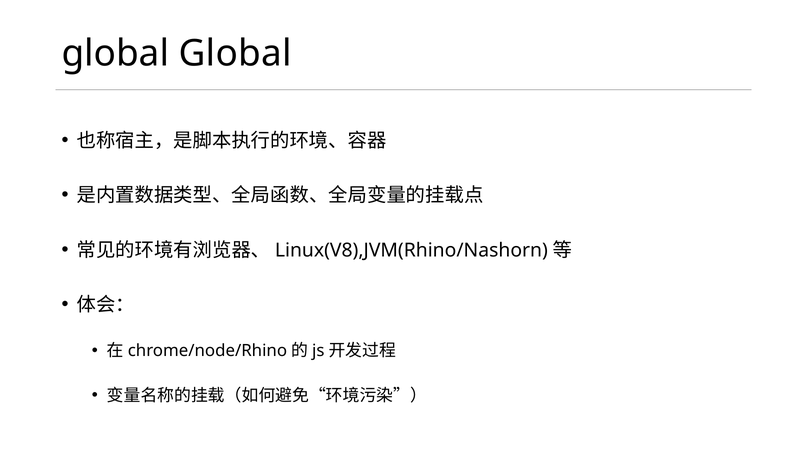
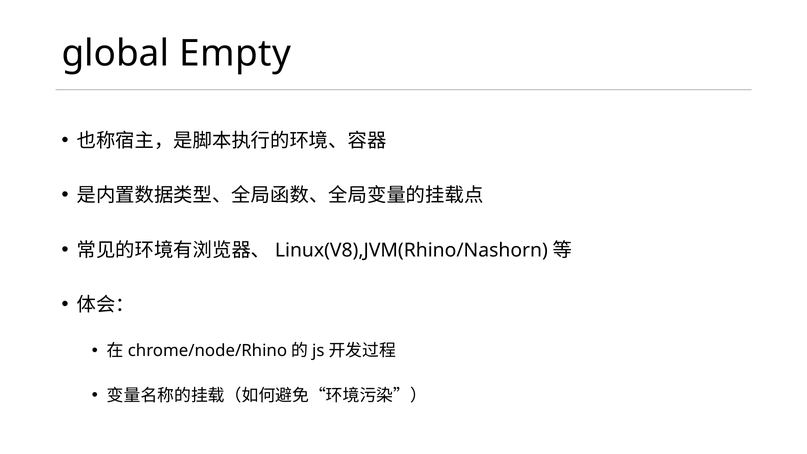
global Global: Global -> Empty
